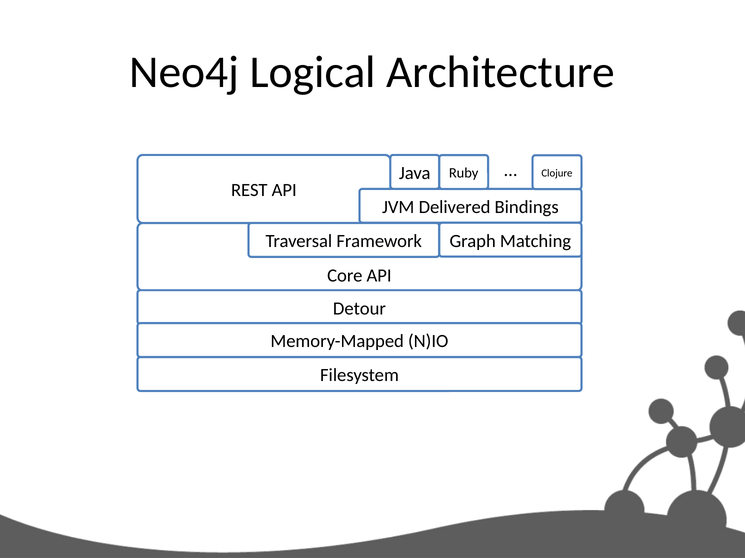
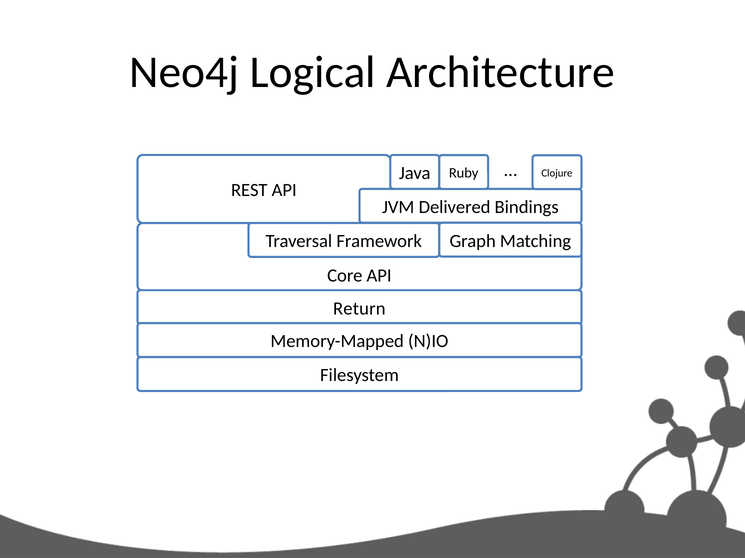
Detour: Detour -> Return
